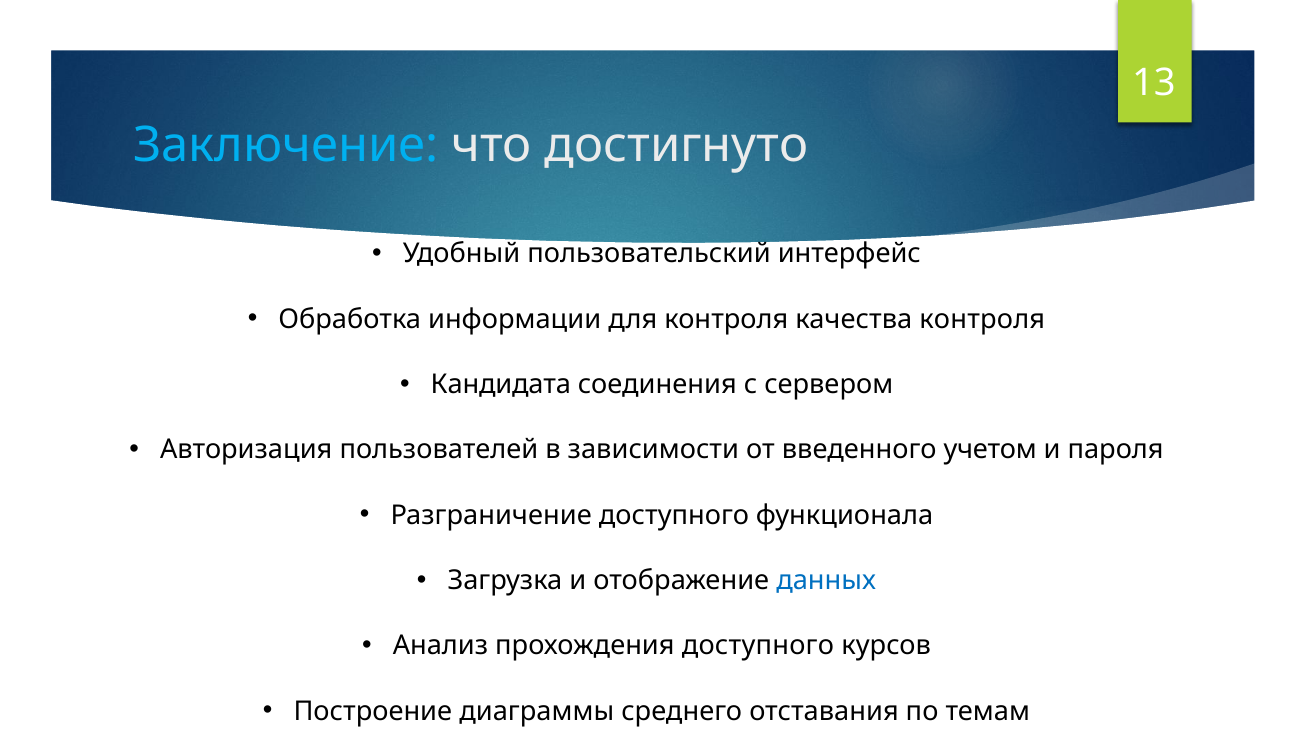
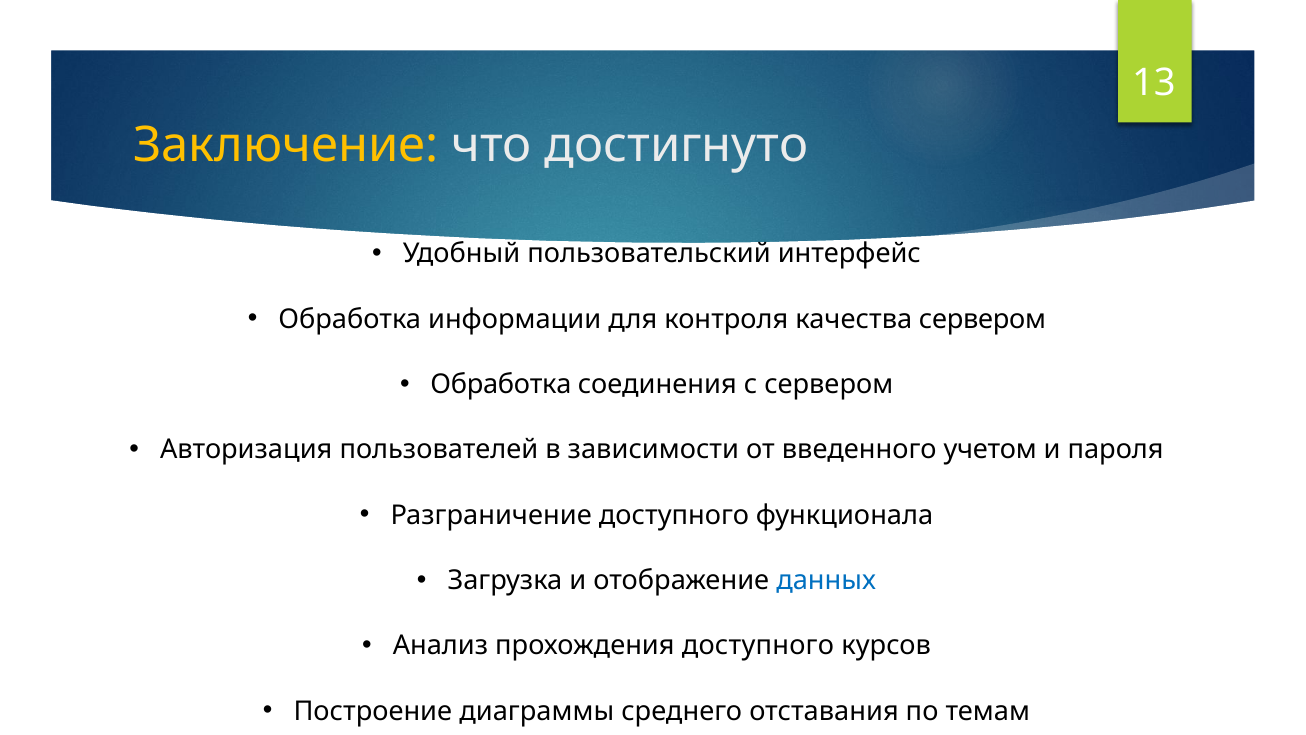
Заключение colour: light blue -> yellow
качества контроля: контроля -> сервером
Кандидата at (501, 384): Кандидата -> Обработка
